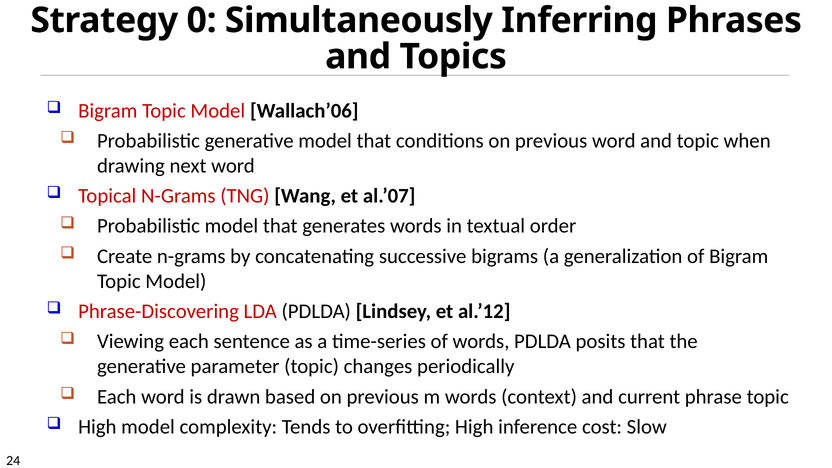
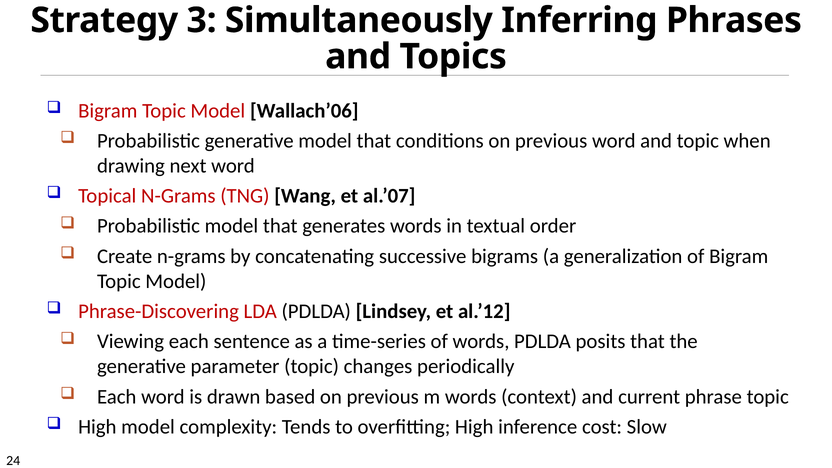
0: 0 -> 3
